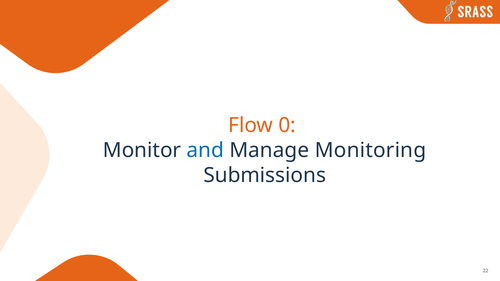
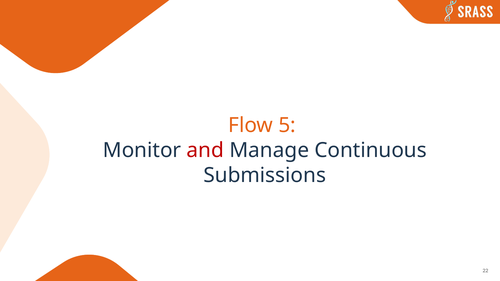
0: 0 -> 5
and colour: blue -> red
Monitoring: Monitoring -> Continuous
